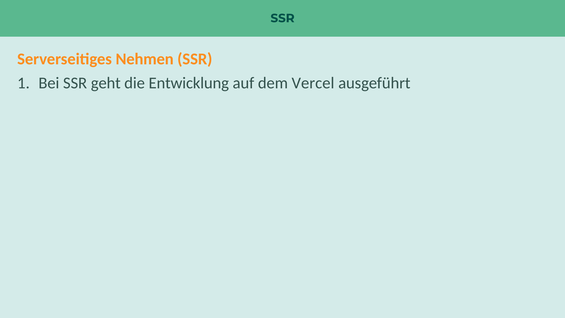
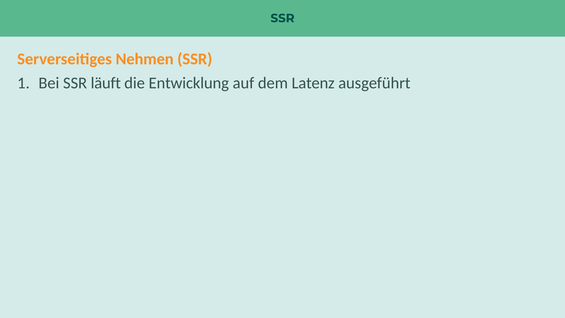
geht: geht -> läuft
Vercel: Vercel -> Latenz
